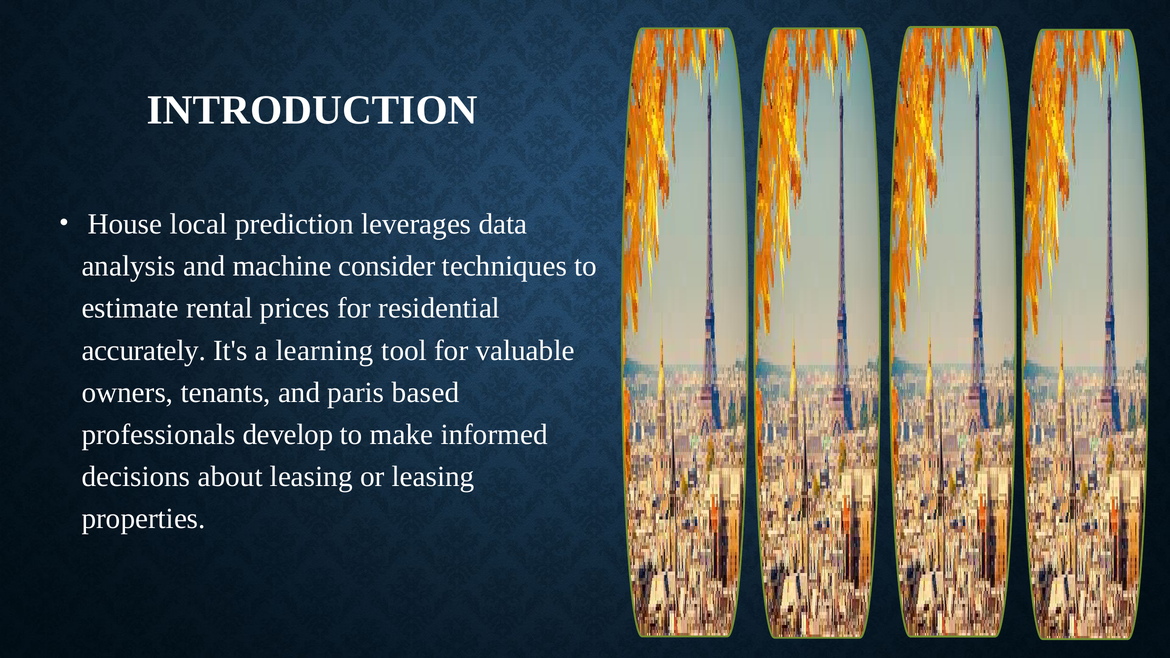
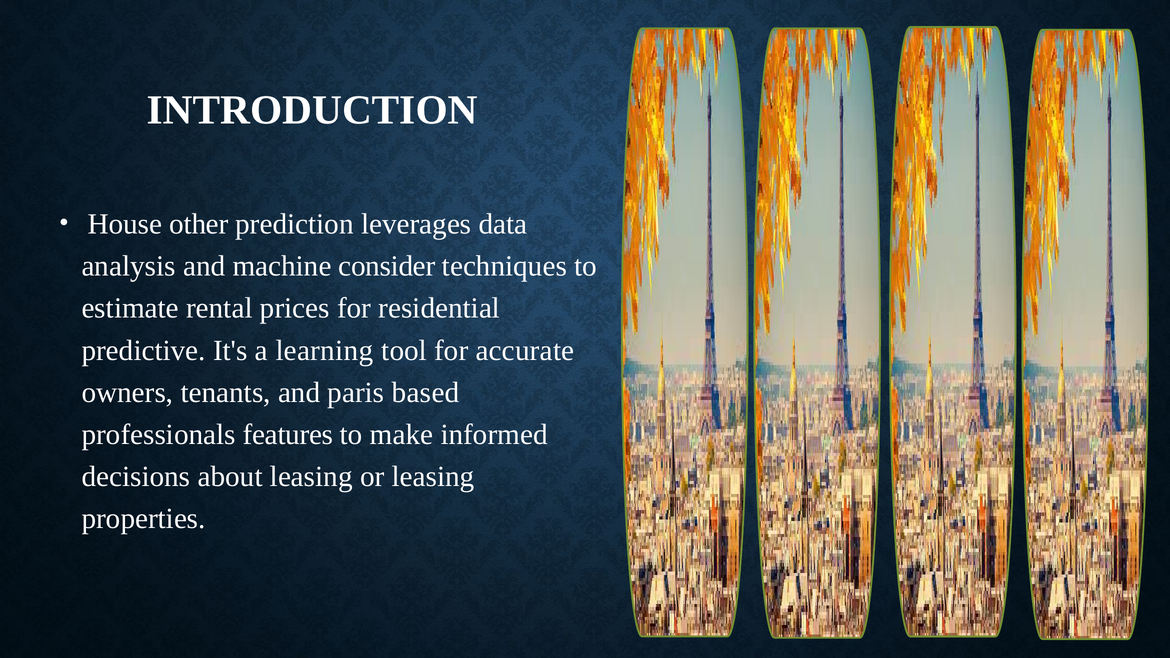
local: local -> other
accurately: accurately -> predictive
valuable: valuable -> accurate
develop: develop -> features
